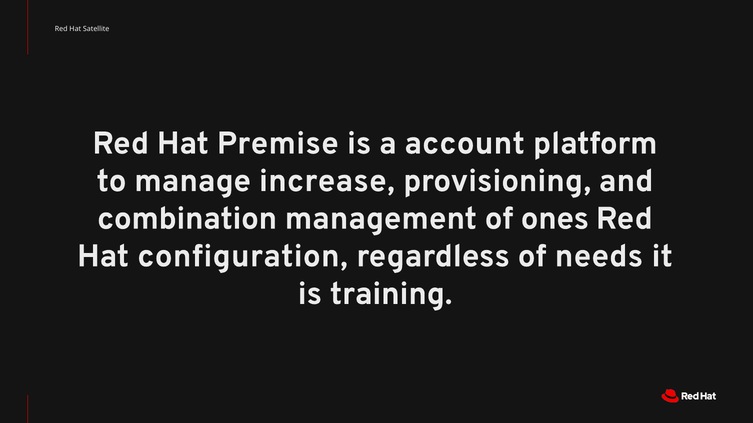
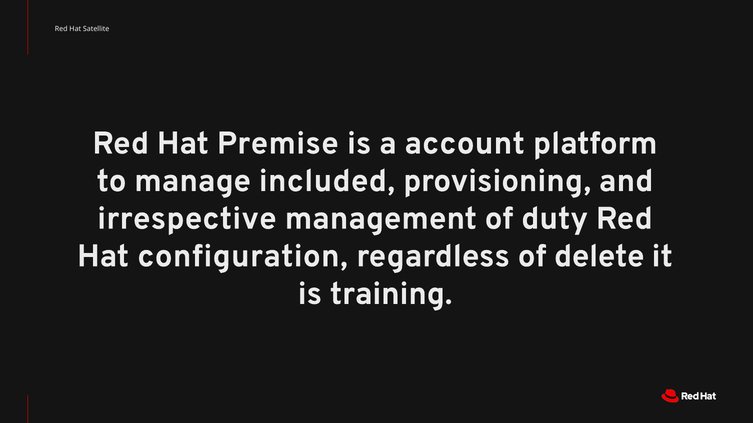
increase: increase -> included
combination: combination -> irrespective
ones: ones -> duty
needs: needs -> delete
